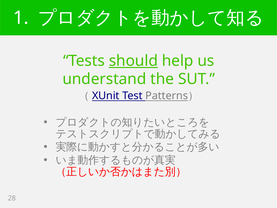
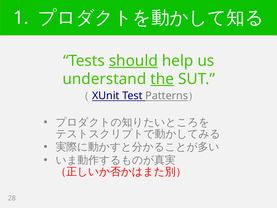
the underline: none -> present
